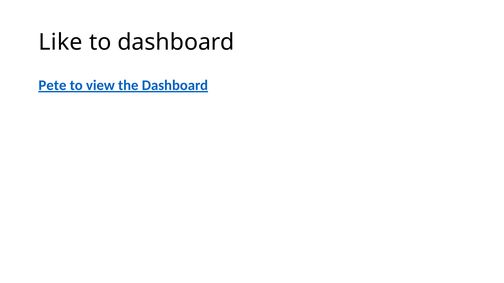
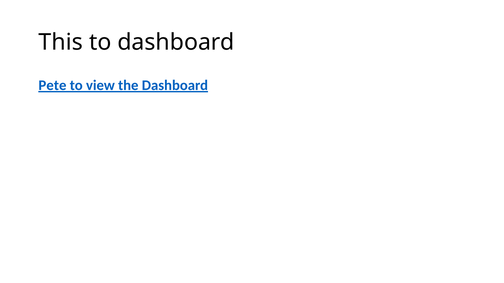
Like: Like -> This
